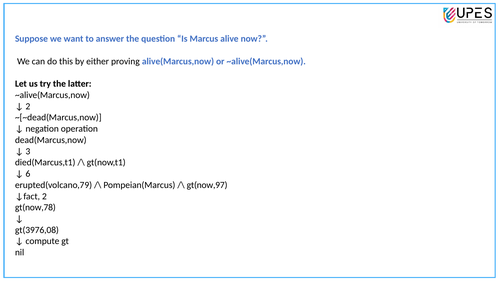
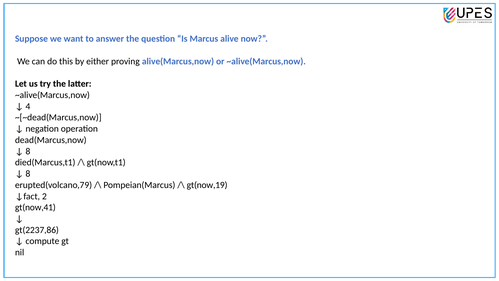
2 at (28, 106): 2 -> 4
3 at (28, 151): 3 -> 8
6 at (28, 174): 6 -> 8
gt(now,97: gt(now,97 -> gt(now,19
gt(now,78: gt(now,78 -> gt(now,41
gt(3976,08: gt(3976,08 -> gt(2237,86
